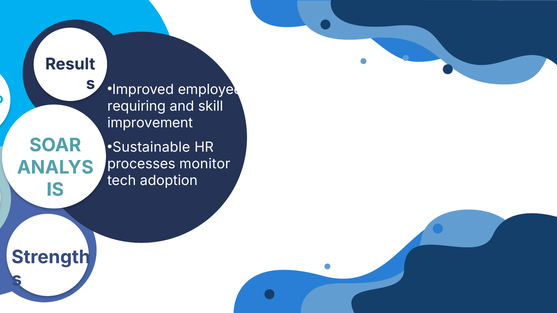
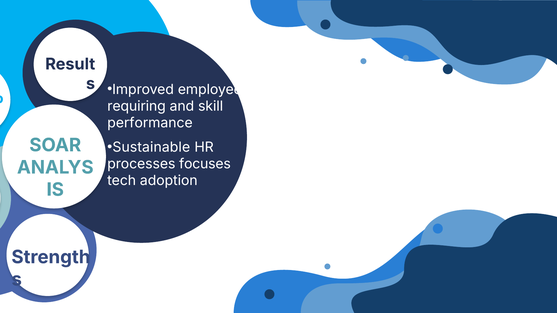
improvement: improvement -> performance
monitor: monitor -> focuses
